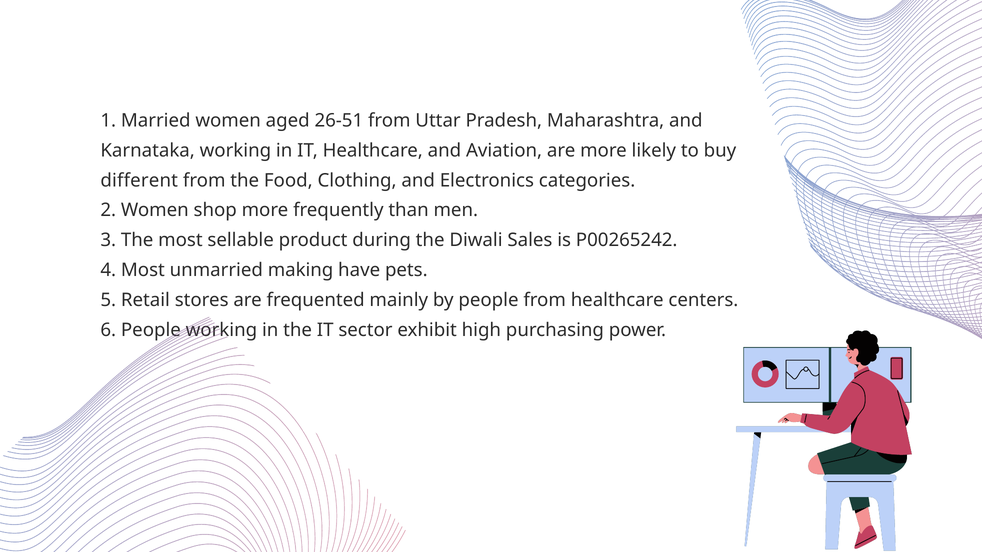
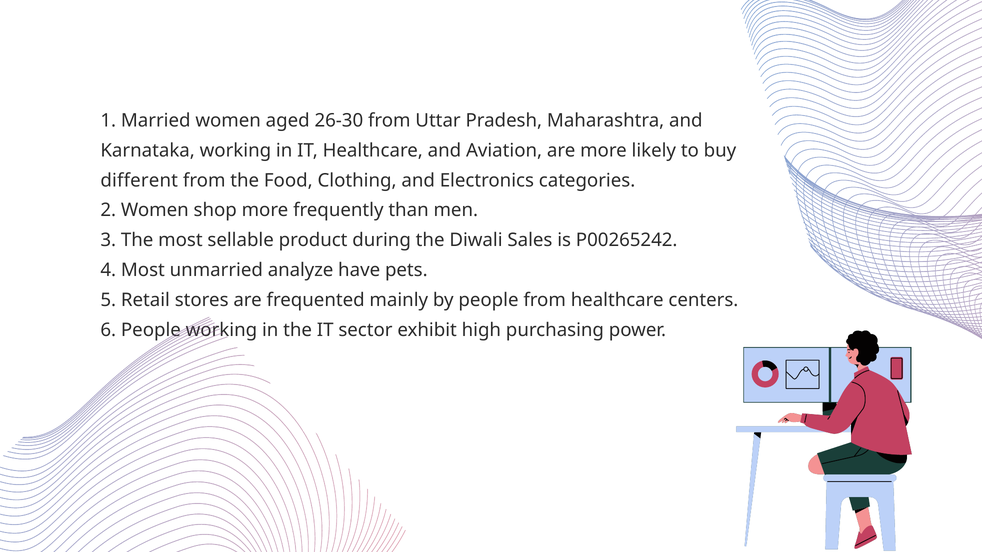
26-51: 26-51 -> 26-30
making: making -> analyze
